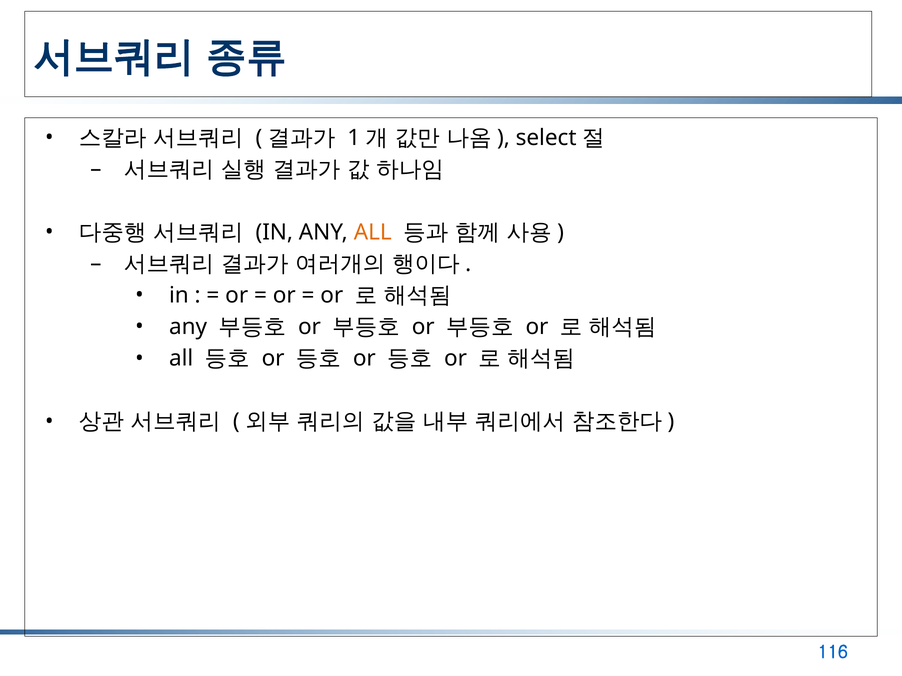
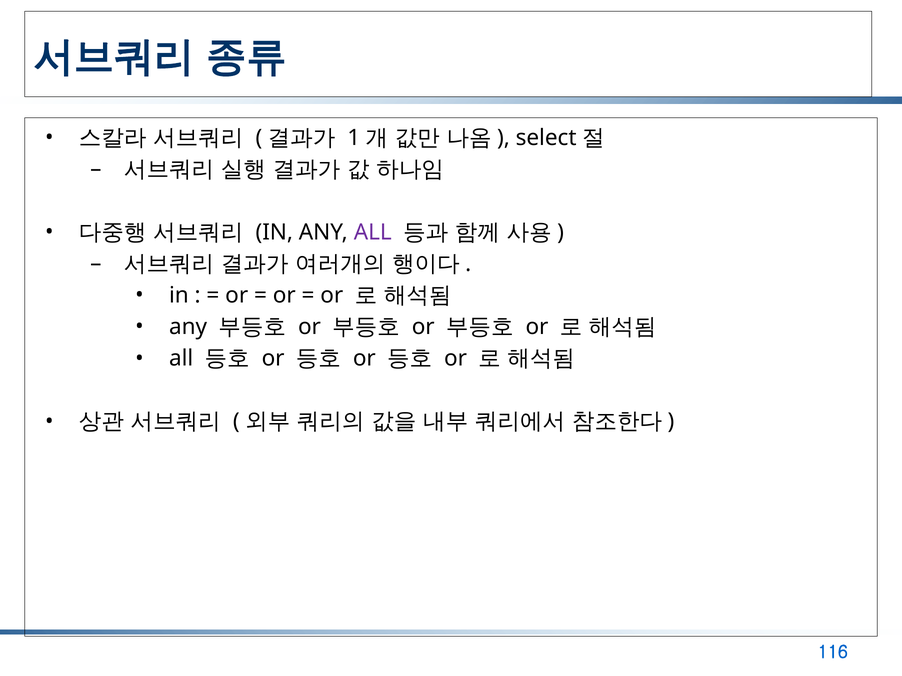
ALL at (373, 232) colour: orange -> purple
